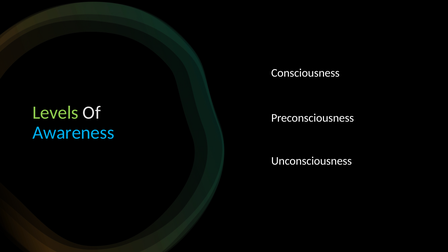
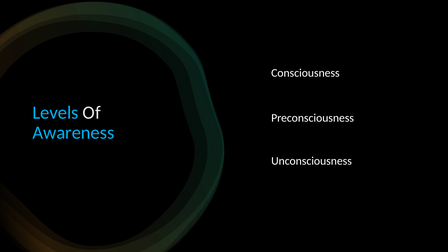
Levels colour: light green -> light blue
